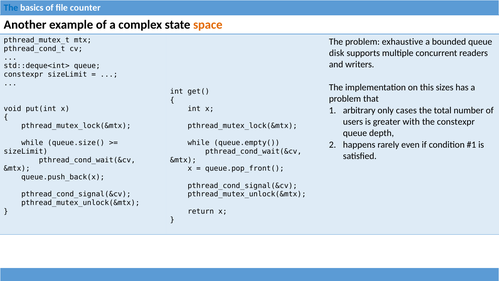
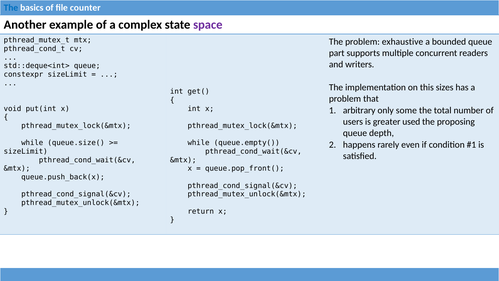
space colour: orange -> purple
disk: disk -> part
cases: cases -> some
with: with -> used
the constexpr: constexpr -> proposing
